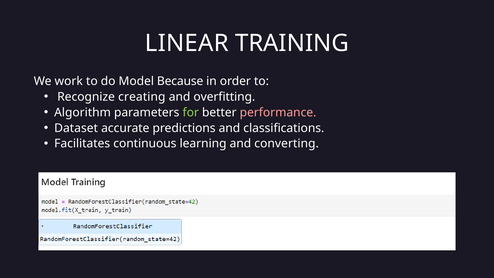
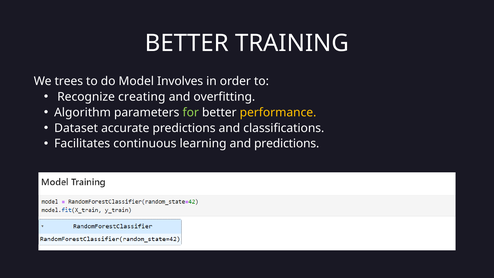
LINEAR at (187, 43): LINEAR -> BETTER
work: work -> trees
Because: Because -> Involves
performance colour: pink -> yellow
and converting: converting -> predictions
